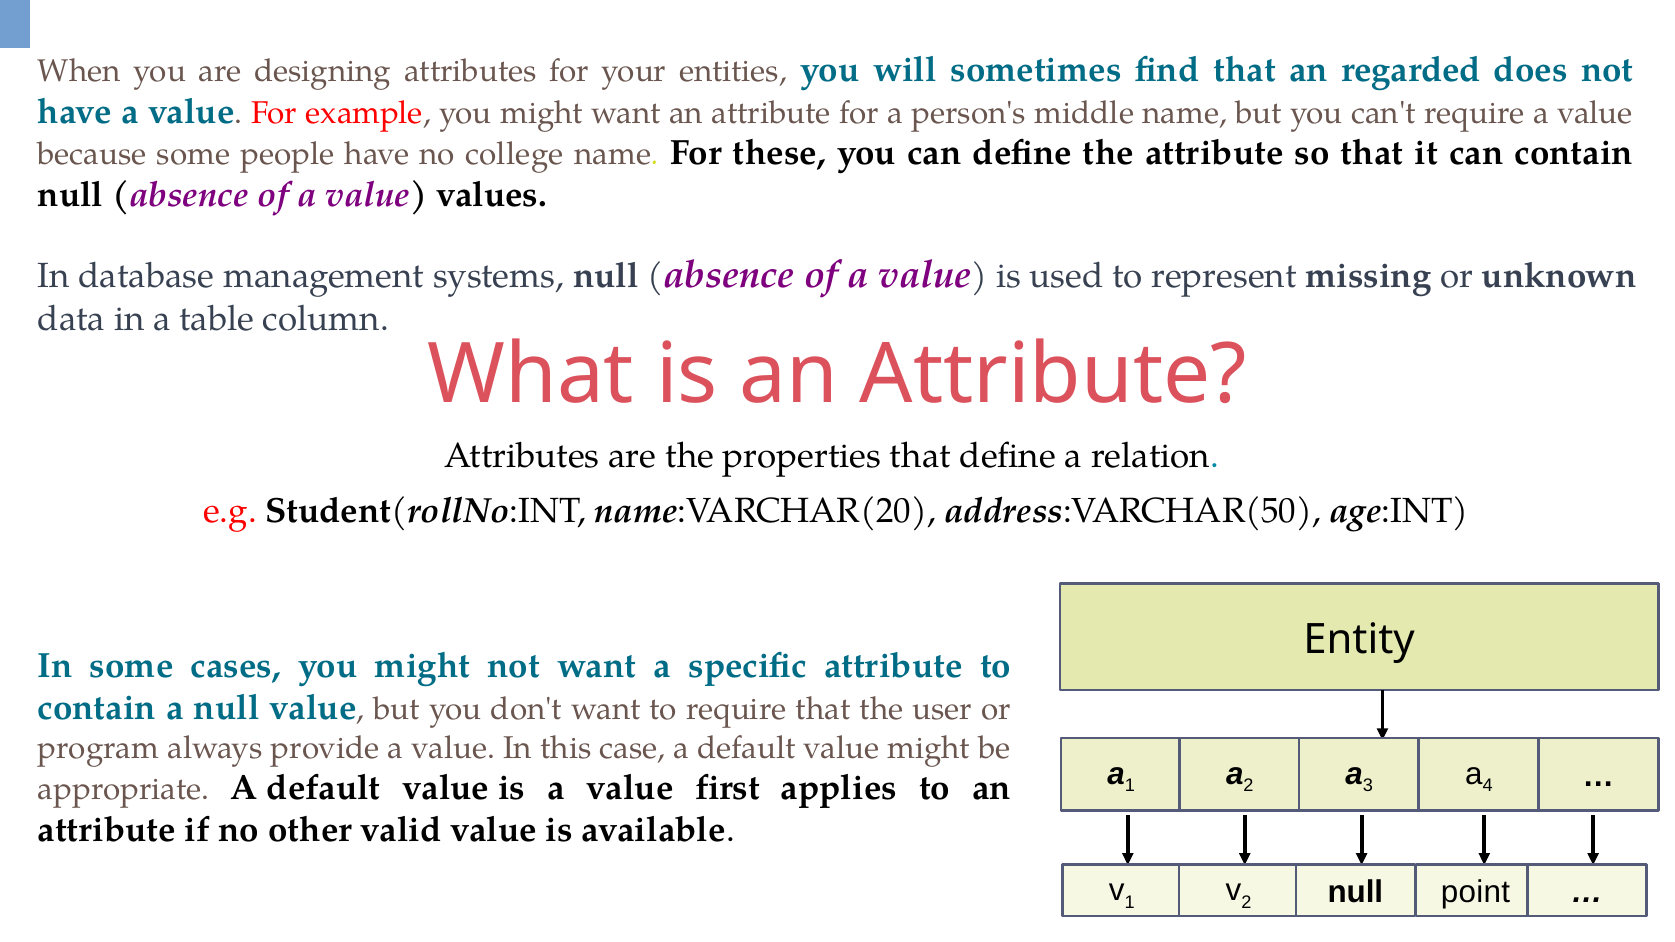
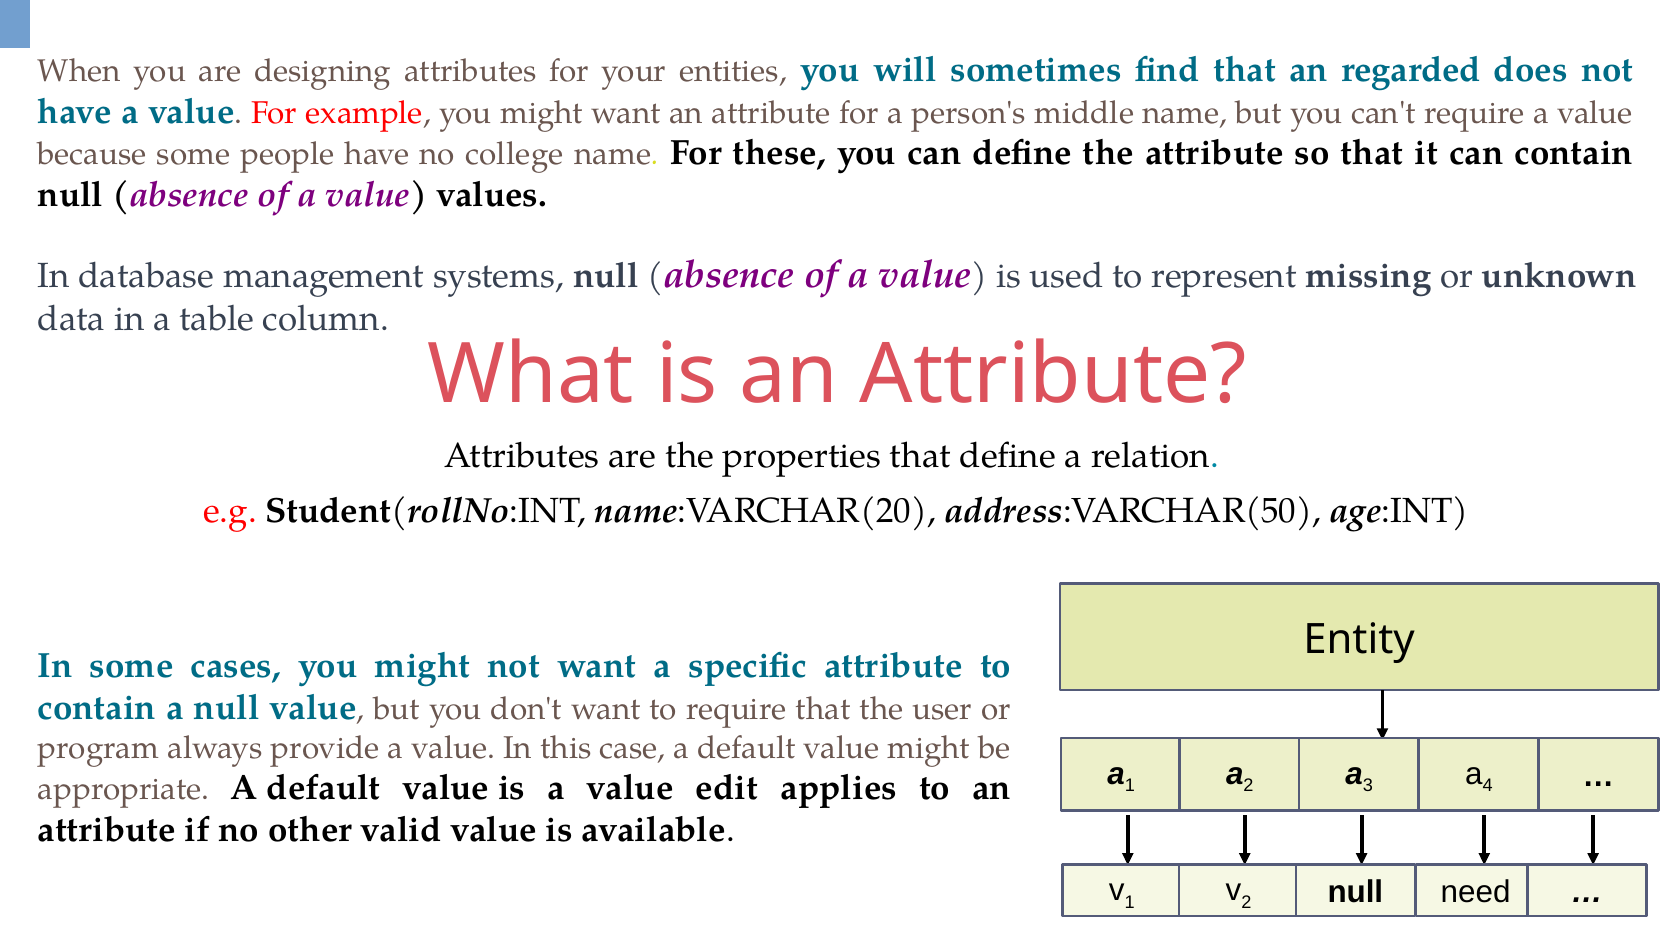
first: first -> edit
point: point -> need
